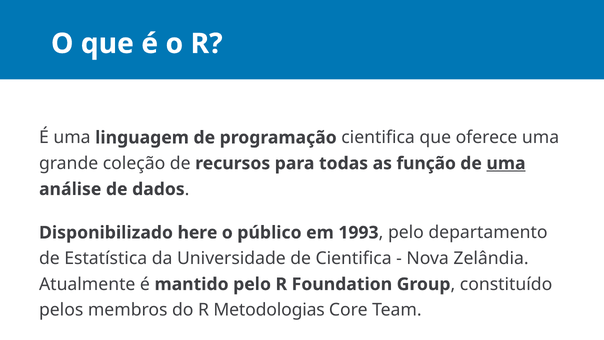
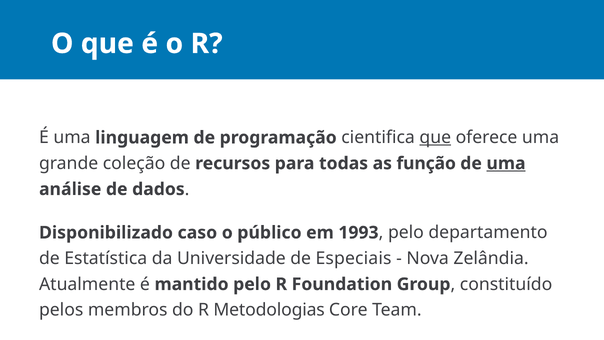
que at (435, 138) underline: none -> present
here: here -> caso
de Cientifica: Cientifica -> Especiais
